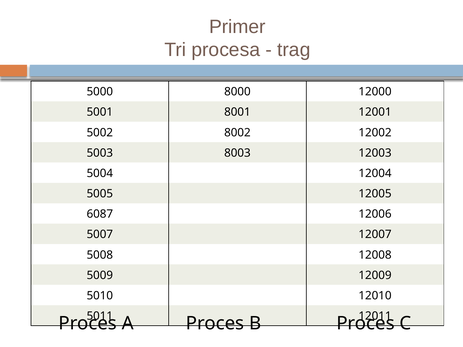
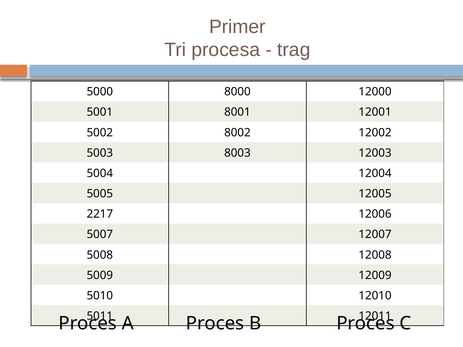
6087: 6087 -> 2217
